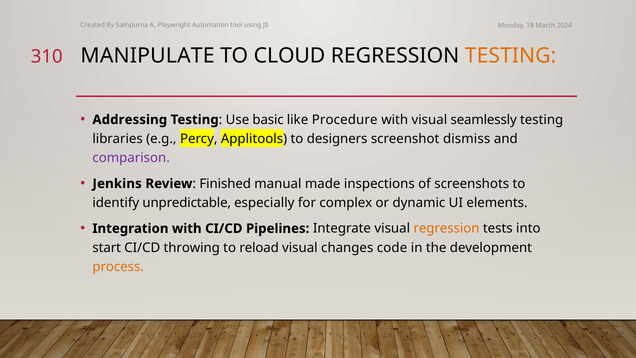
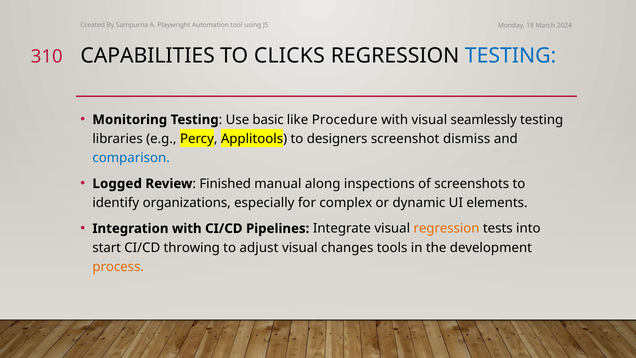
MANIPULATE: MANIPULATE -> CAPABILITIES
CLOUD: CLOUD -> CLICKS
TESTING at (511, 56) colour: orange -> blue
Addressing: Addressing -> Monitoring
comparison colour: purple -> blue
Jenkins: Jenkins -> Logged
made: made -> along
unpredictable: unpredictable -> organizations
reload: reload -> adjust
code: code -> tools
